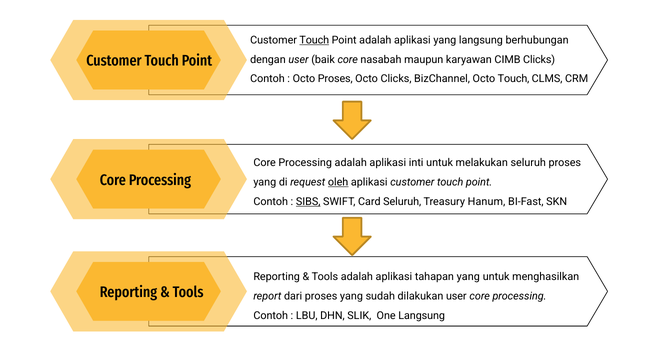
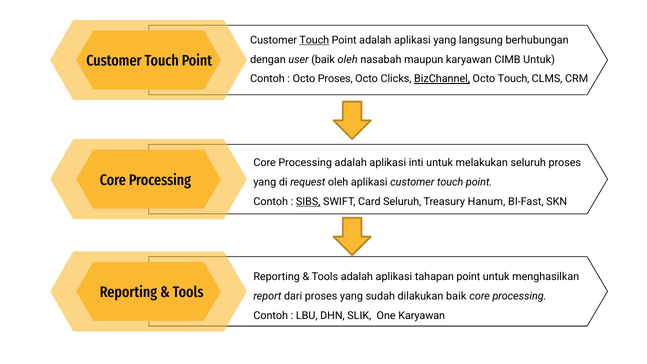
baik core: core -> oleh
CIMB Clicks: Clicks -> Untuk
BizChannel underline: none -> present
oleh at (338, 182) underline: present -> none
tahapan yang: yang -> point
dilakukan user: user -> baik
One Langsung: Langsung -> Karyawan
